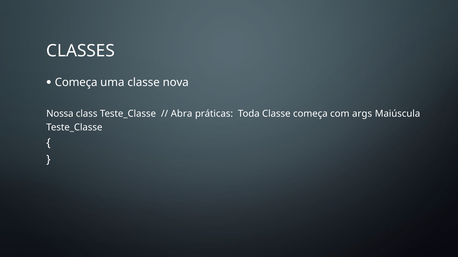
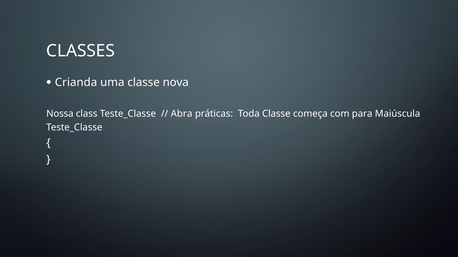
Começa at (76, 83): Começa -> Crianda
args: args -> para
